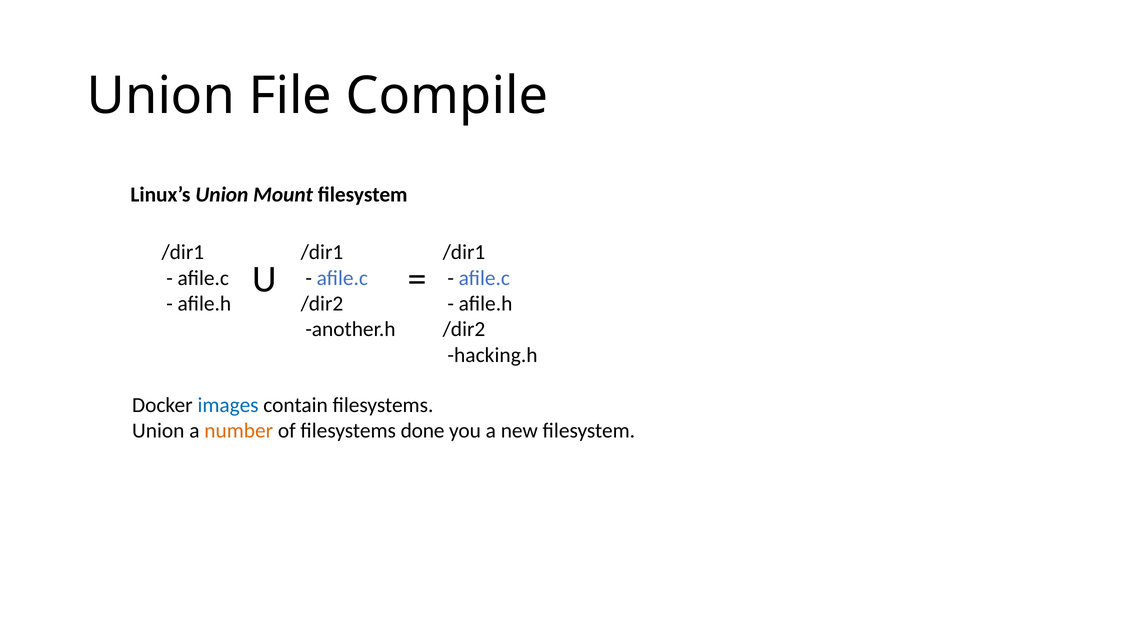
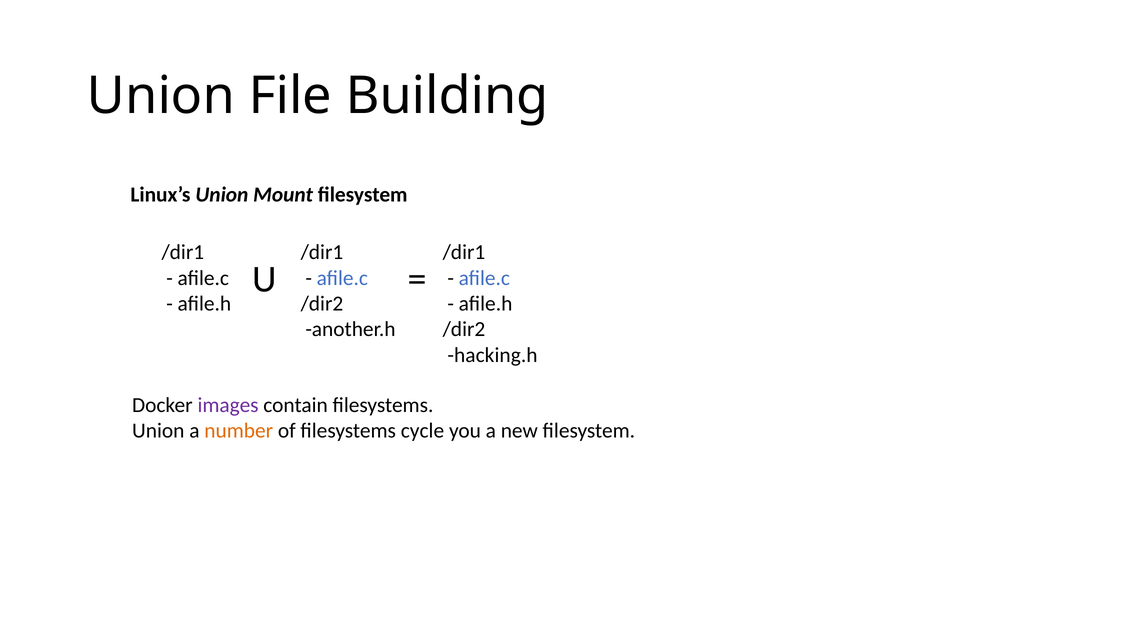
Compile: Compile -> Building
images colour: blue -> purple
done: done -> cycle
